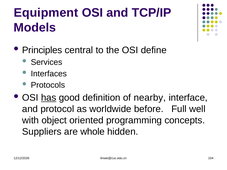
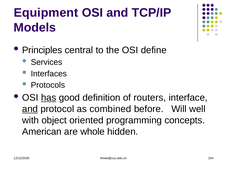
nearby: nearby -> routers
and at (30, 109) underline: none -> present
worldwide: worldwide -> combined
Full: Full -> Will
Suppliers: Suppliers -> American
